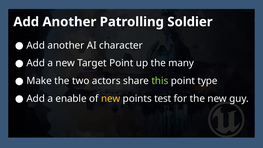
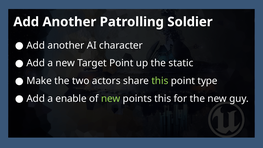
many: many -> static
new at (111, 99) colour: yellow -> light green
points test: test -> this
